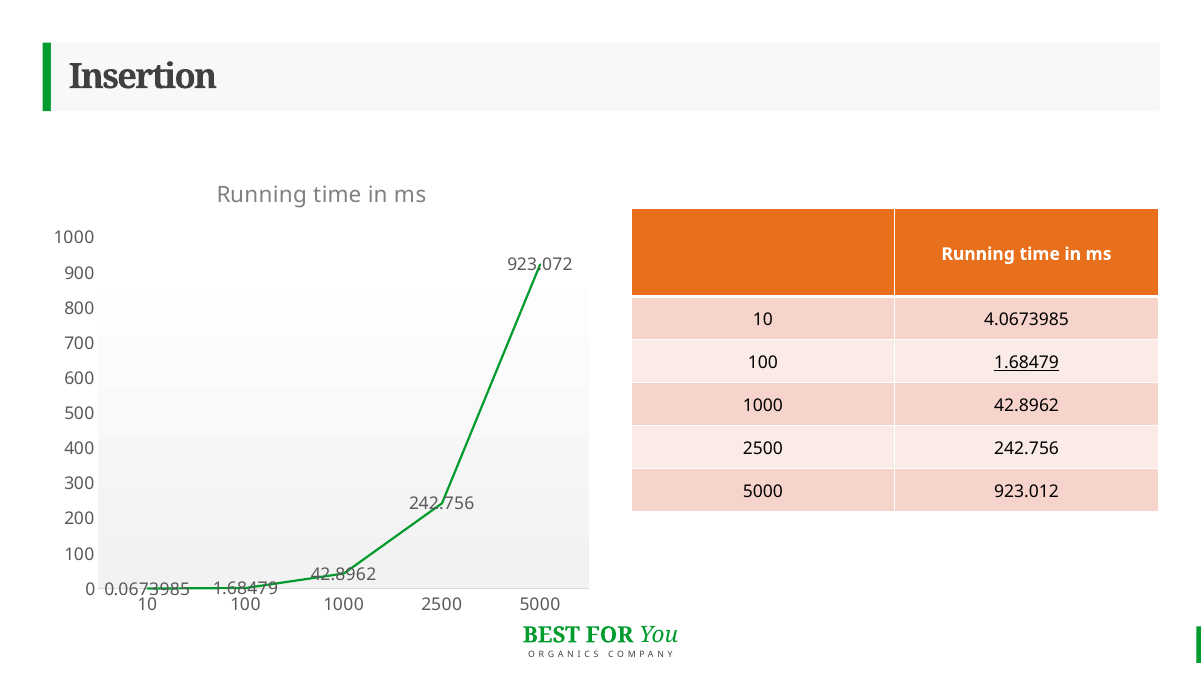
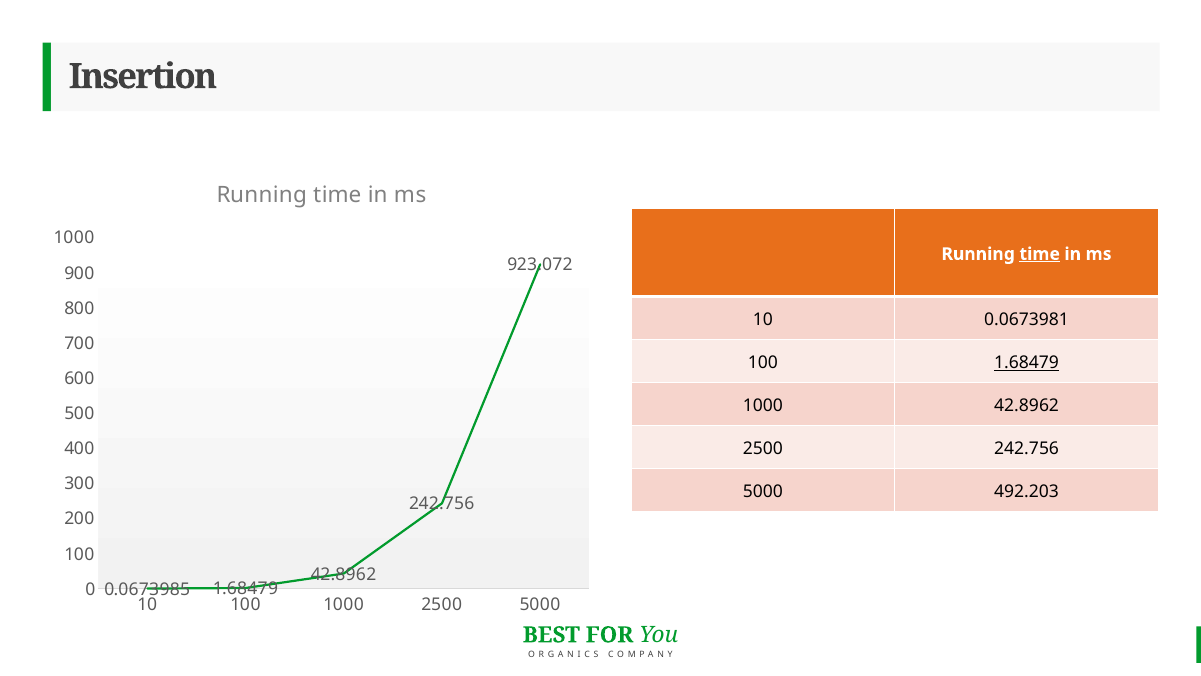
time at (1040, 254) underline: none -> present
4.0673985: 4.0673985 -> 0.0673981
923.012: 923.012 -> 492.203
